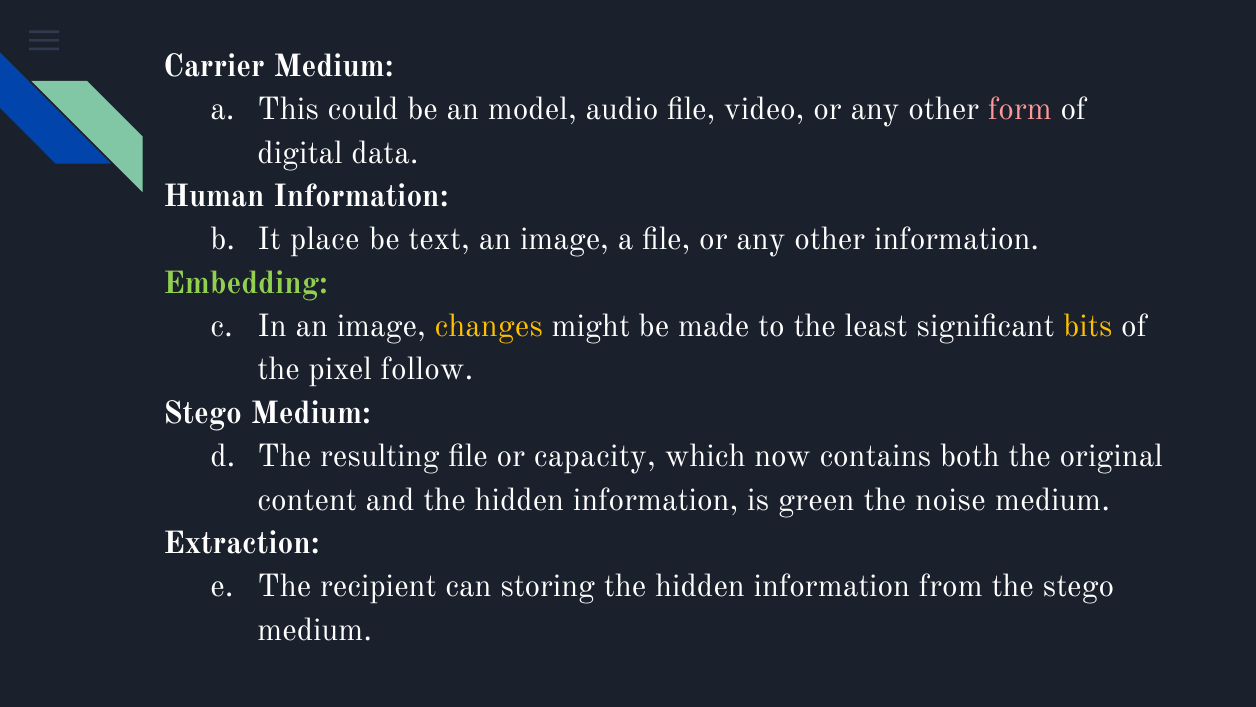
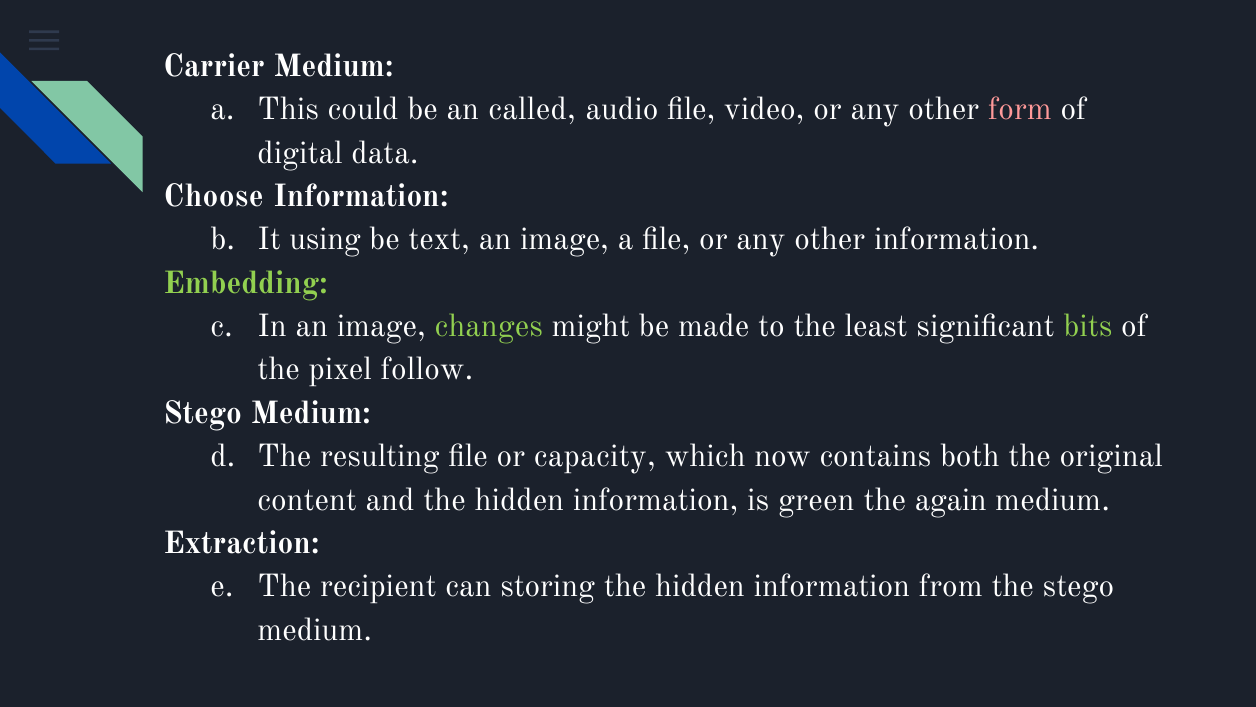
model: model -> called
Human: Human -> Choose
place: place -> using
changes colour: yellow -> light green
bits colour: yellow -> light green
noise: noise -> again
